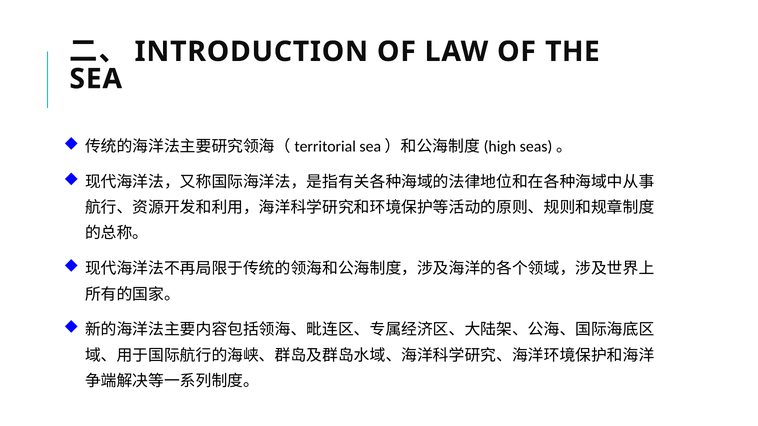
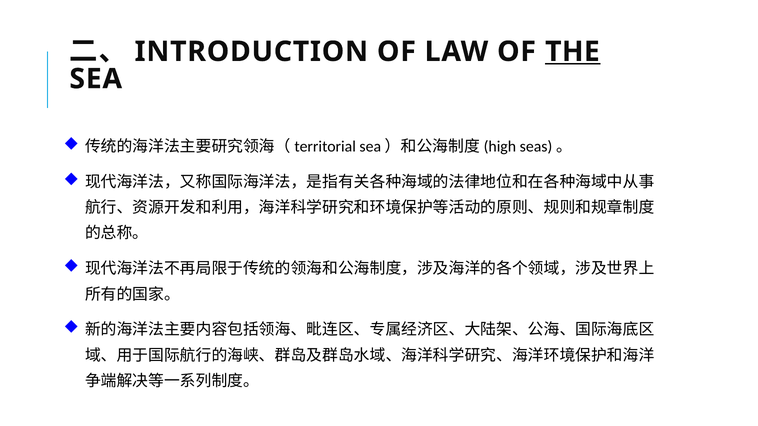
THE underline: none -> present
